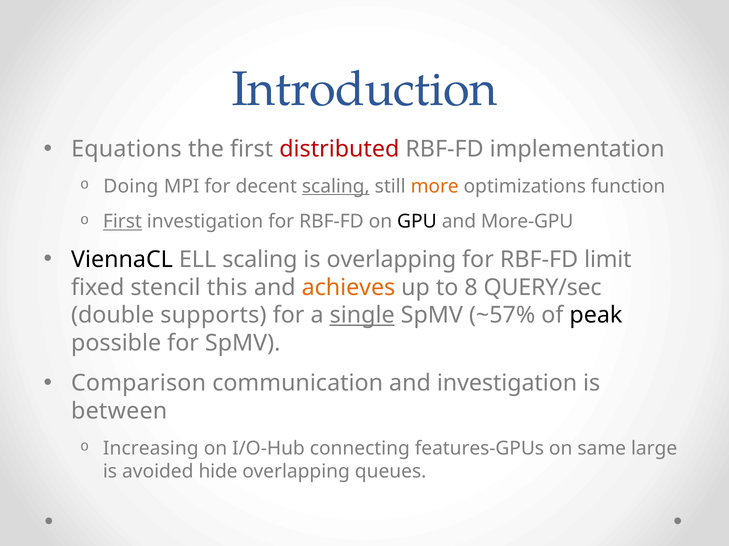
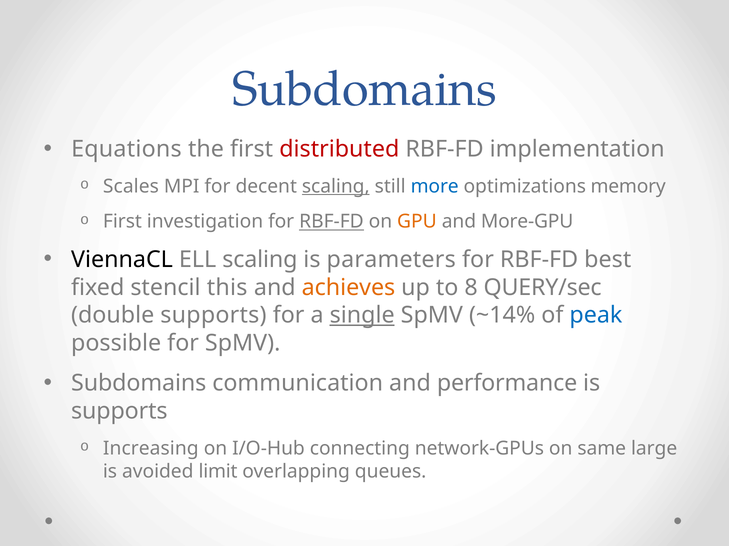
Introduction at (365, 89): Introduction -> Subdomains
Doing: Doing -> Scales
more colour: orange -> blue
function: function -> memory
First at (122, 222) underline: present -> none
RBF-FD at (331, 222) underline: none -> present
GPU colour: black -> orange
is overlapping: overlapping -> parameters
limit: limit -> best
~57%: ~57% -> ~14%
peak colour: black -> blue
Comparison at (139, 384): Comparison -> Subdomains
and investigation: investigation -> performance
between at (119, 412): between -> supports
features-GPUs: features-GPUs -> network-GPUs
hide: hide -> limit
